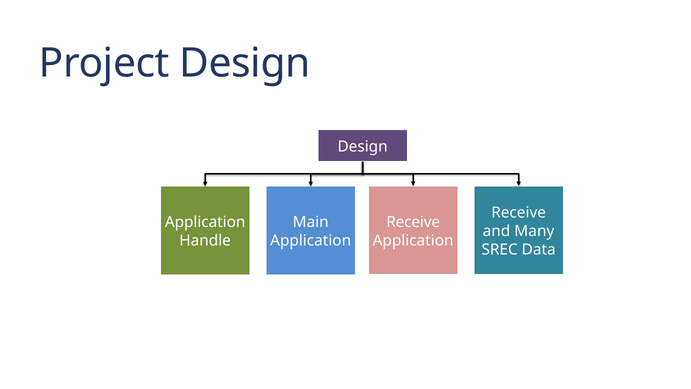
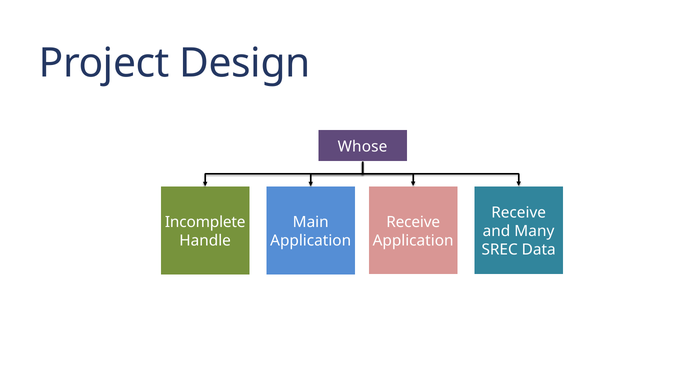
Design at (363, 147): Design -> Whose
Application at (205, 222): Application -> Incomplete
